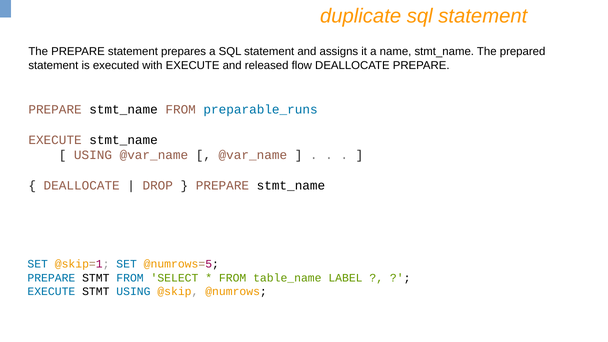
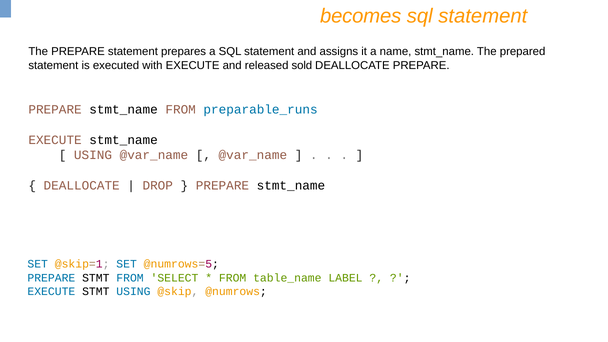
duplicate: duplicate -> becomes
flow: flow -> sold
